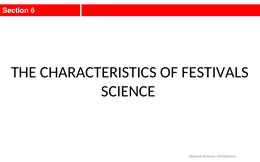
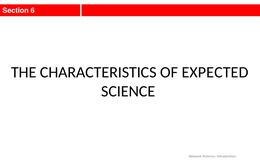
FESTIVALS: FESTIVALS -> EXPECTED
